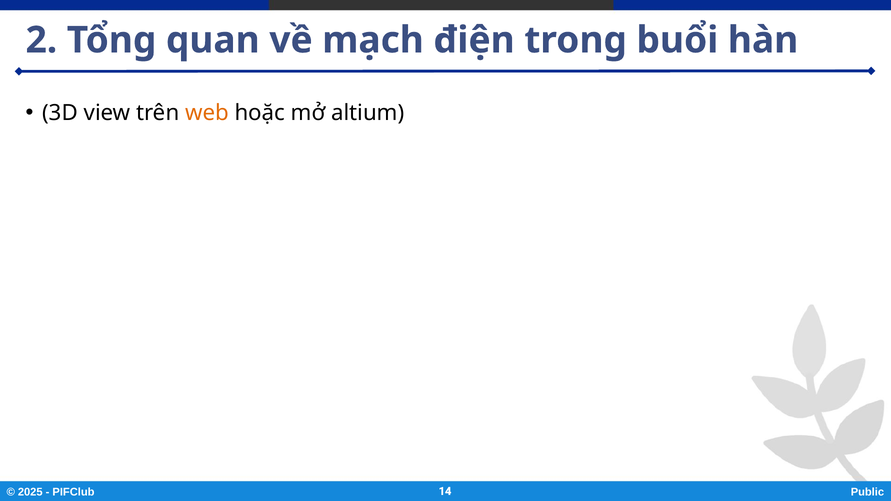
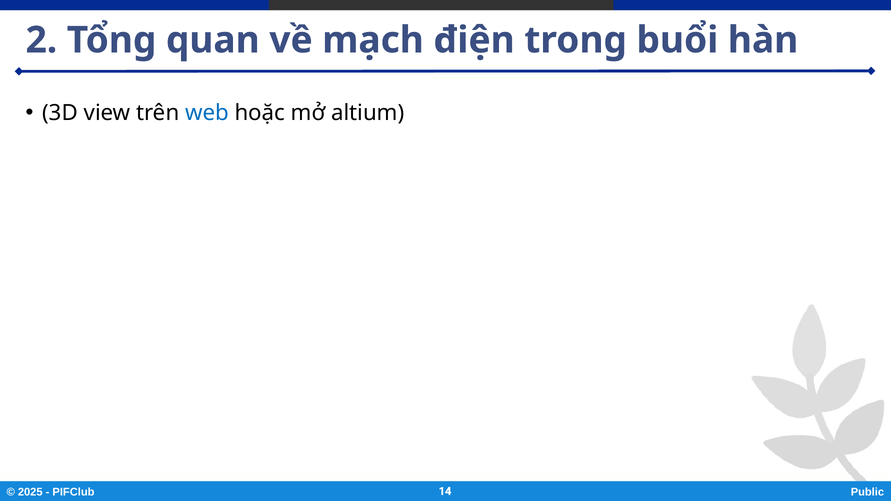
web colour: orange -> blue
